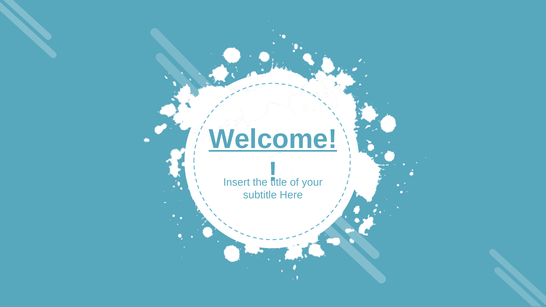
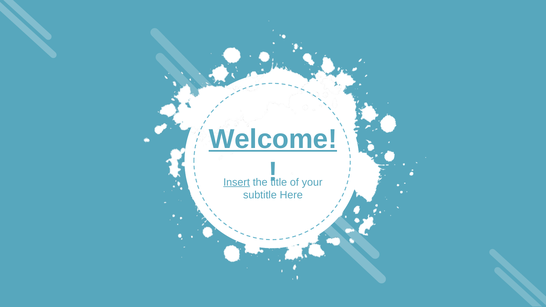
Insert underline: none -> present
